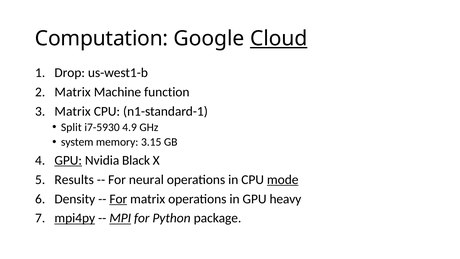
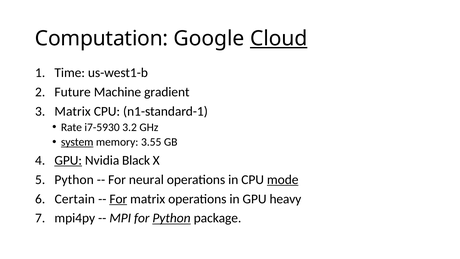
Drop: Drop -> Time
Matrix at (73, 92): Matrix -> Future
function: function -> gradient
Split: Split -> Rate
4.9: 4.9 -> 3.2
system underline: none -> present
3.15: 3.15 -> 3.55
Results at (74, 179): Results -> Python
Density: Density -> Certain
mpi4py underline: present -> none
MPI underline: present -> none
Python at (172, 218) underline: none -> present
